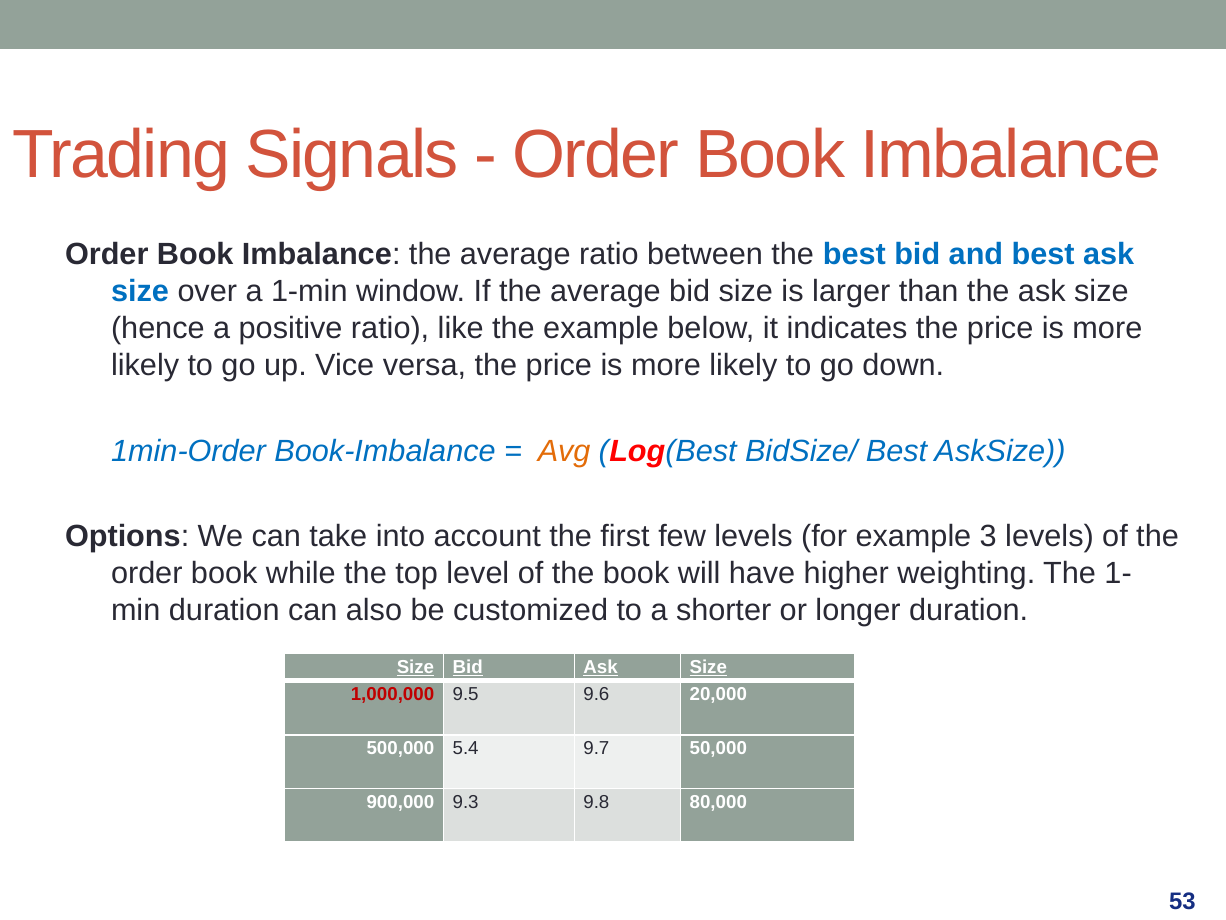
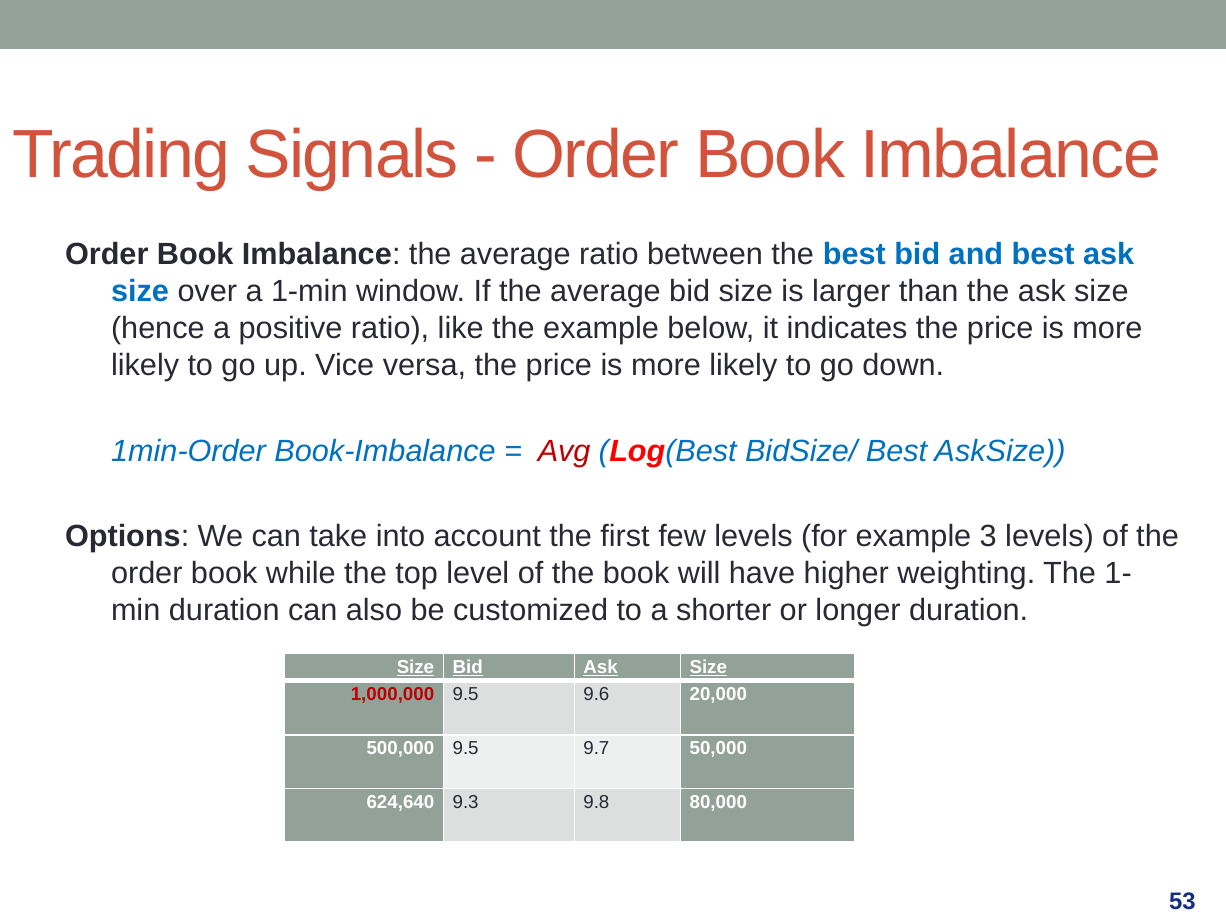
Avg colour: orange -> red
500,000 5.4: 5.4 -> 9.5
900,000: 900,000 -> 624,640
